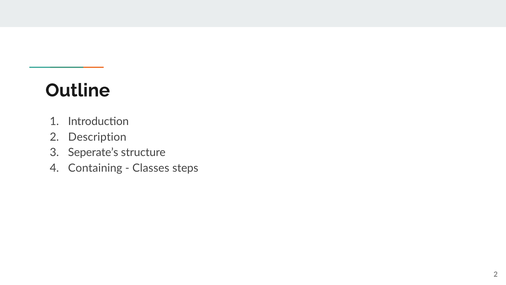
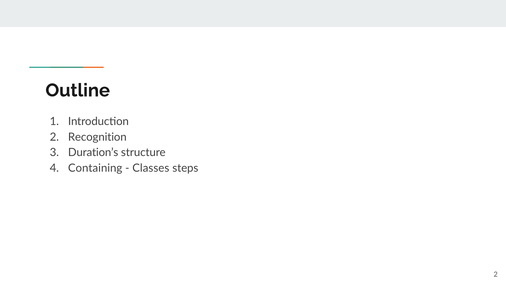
Description: Description -> Recognition
Seperate’s: Seperate’s -> Duration’s
